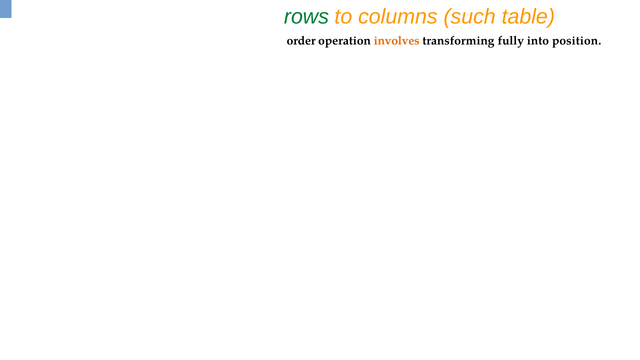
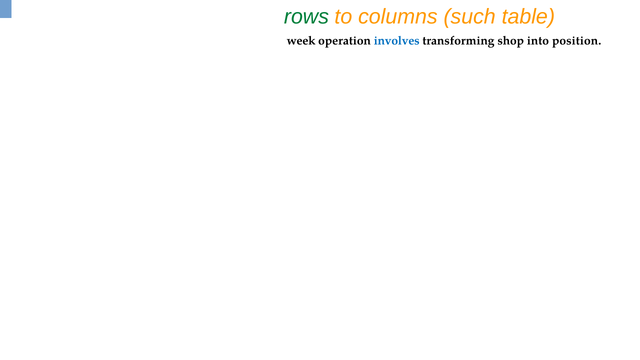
order: order -> week
involves colour: orange -> blue
fully: fully -> shop
